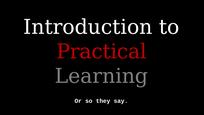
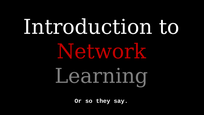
Practical: Practical -> Network
